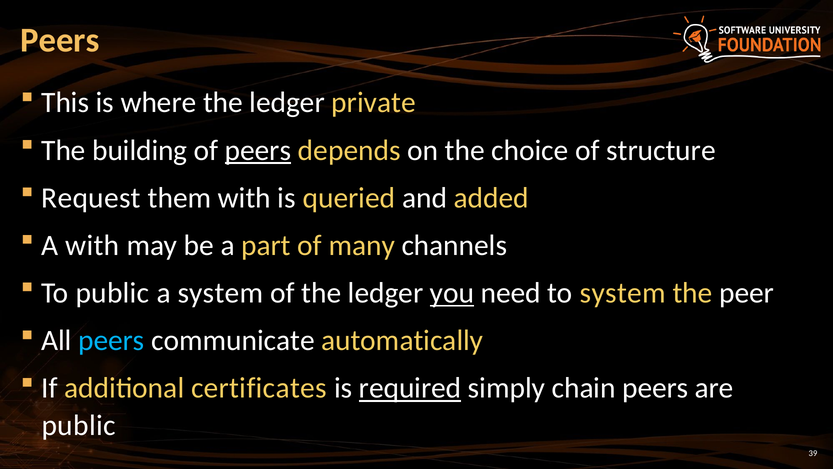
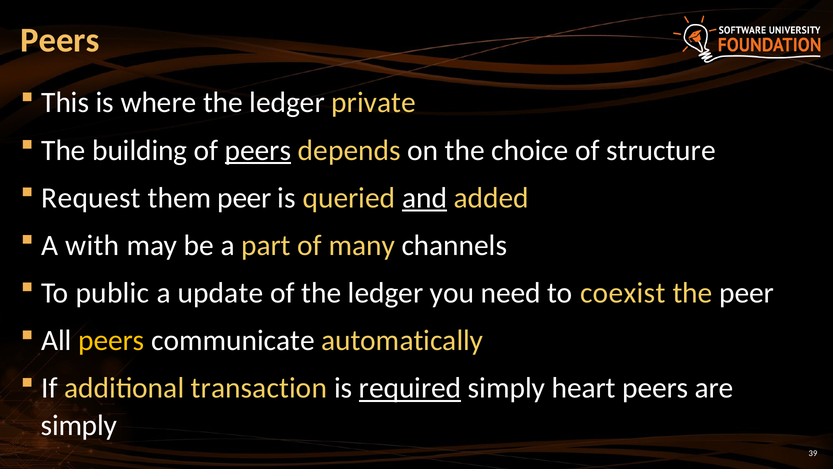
them with: with -> peer
and underline: none -> present
a system: system -> update
you underline: present -> none
to system: system -> coexist
peers at (111, 340) colour: light blue -> yellow
certificates: certificates -> transaction
chain: chain -> heart
public at (79, 425): public -> simply
